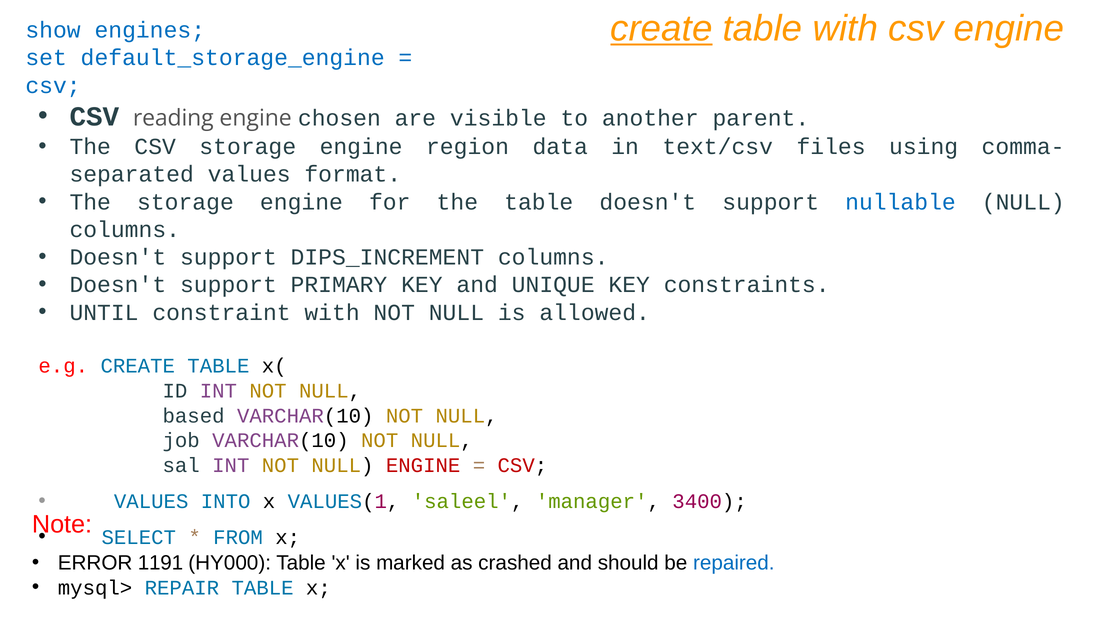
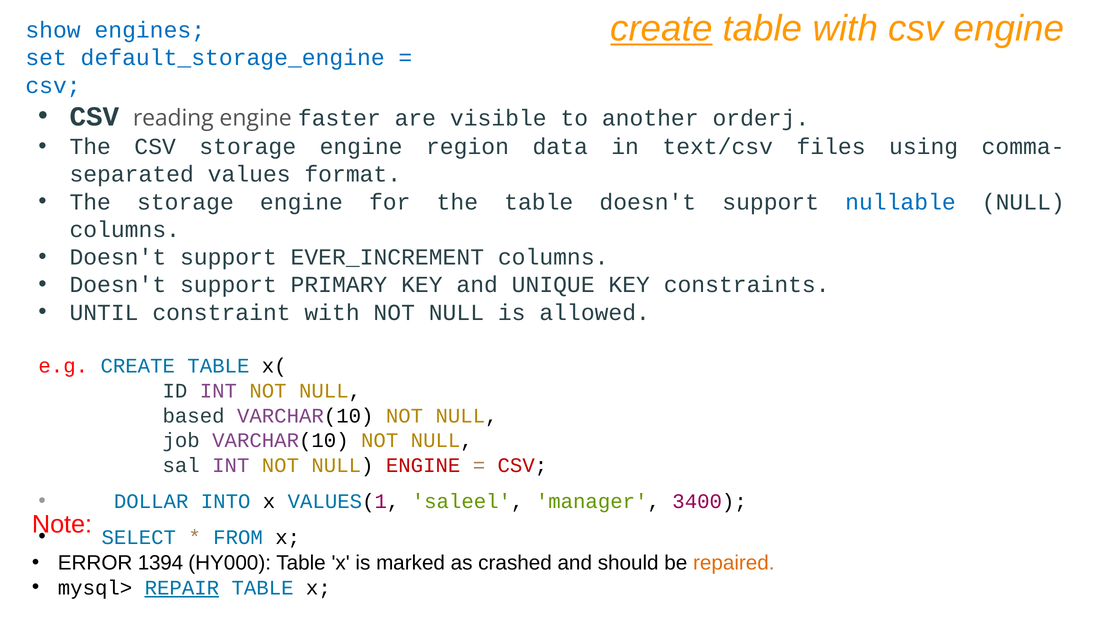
chosen: chosen -> faster
parent: parent -> orderj
DIPS_INCREMENT: DIPS_INCREMENT -> EVER_INCREMENT
VALUES at (151, 501): VALUES -> DOLLAR
1191: 1191 -> 1394
repaired colour: blue -> orange
REPAIR underline: none -> present
